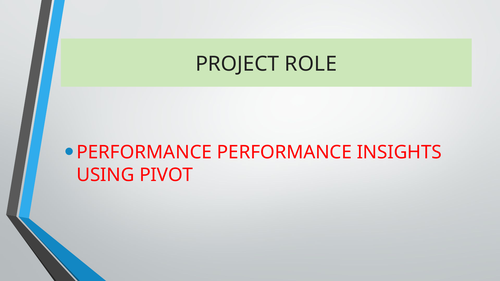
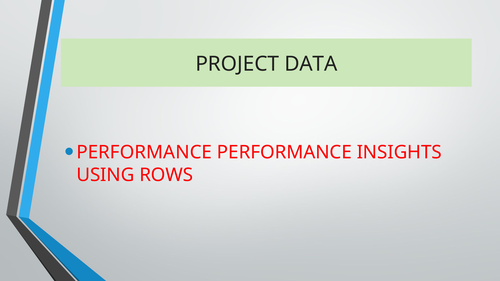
ROLE: ROLE -> DATA
PIVOT: PIVOT -> ROWS
